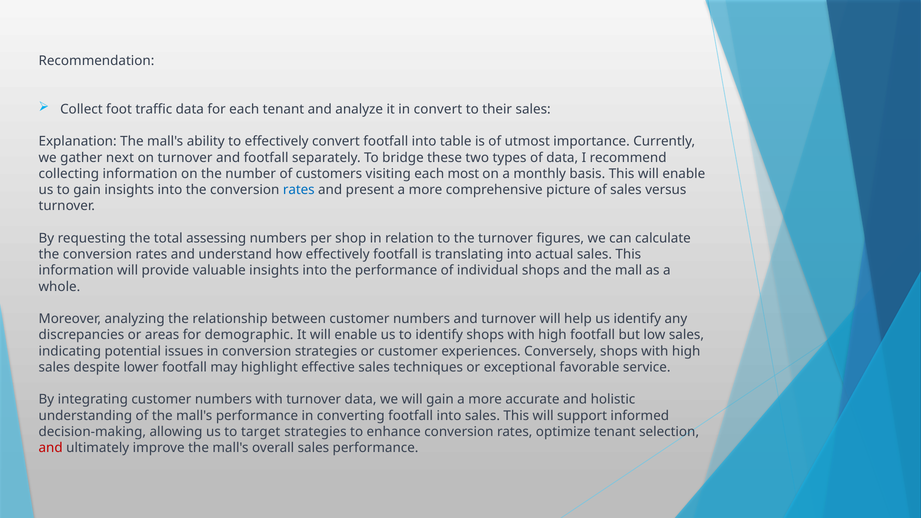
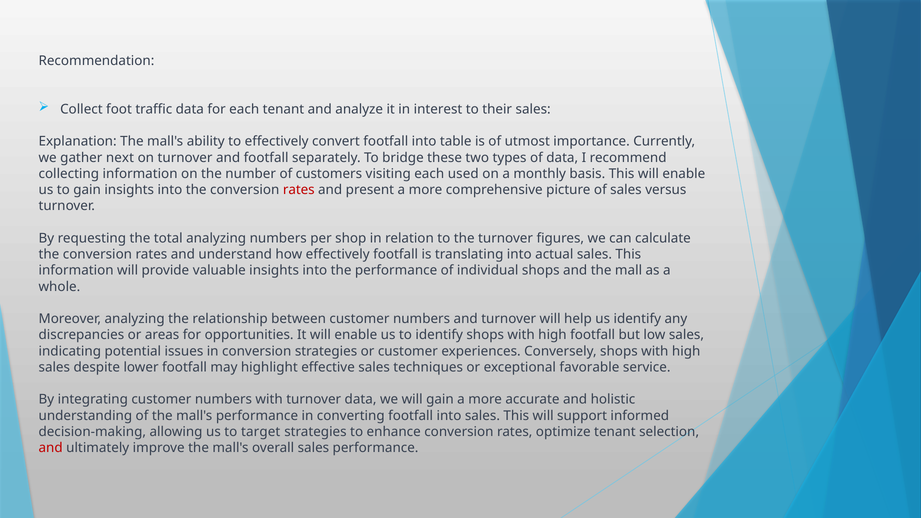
in convert: convert -> interest
most: most -> used
rates at (299, 190) colour: blue -> red
total assessing: assessing -> analyzing
demographic: demographic -> opportunities
